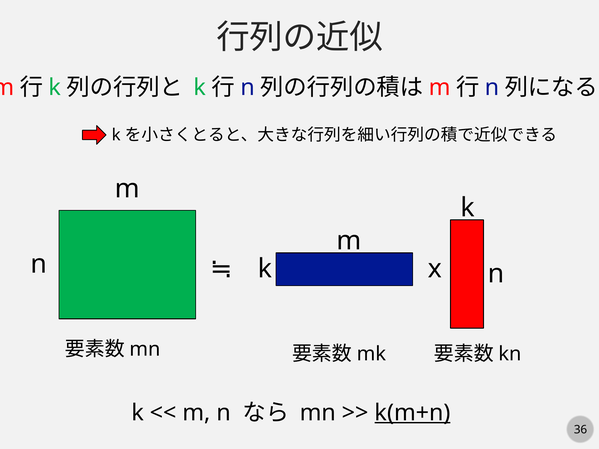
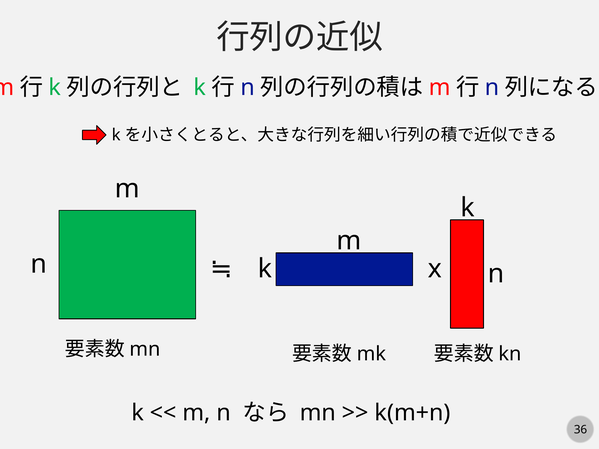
k(m+n underline: present -> none
